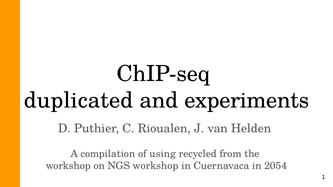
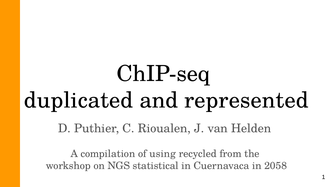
experiments: experiments -> represented
NGS workshop: workshop -> statistical
2054: 2054 -> 2058
